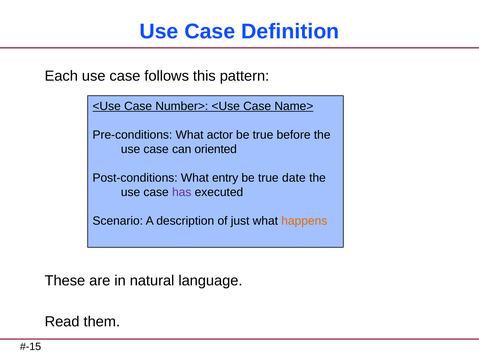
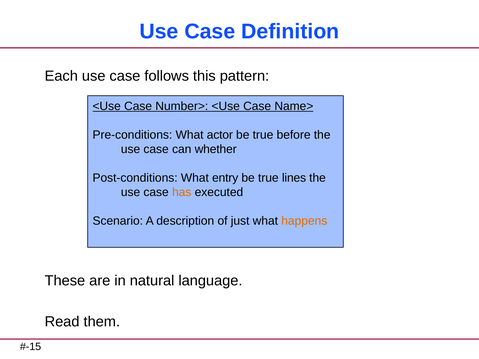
oriented: oriented -> whether
date: date -> lines
has colour: purple -> orange
